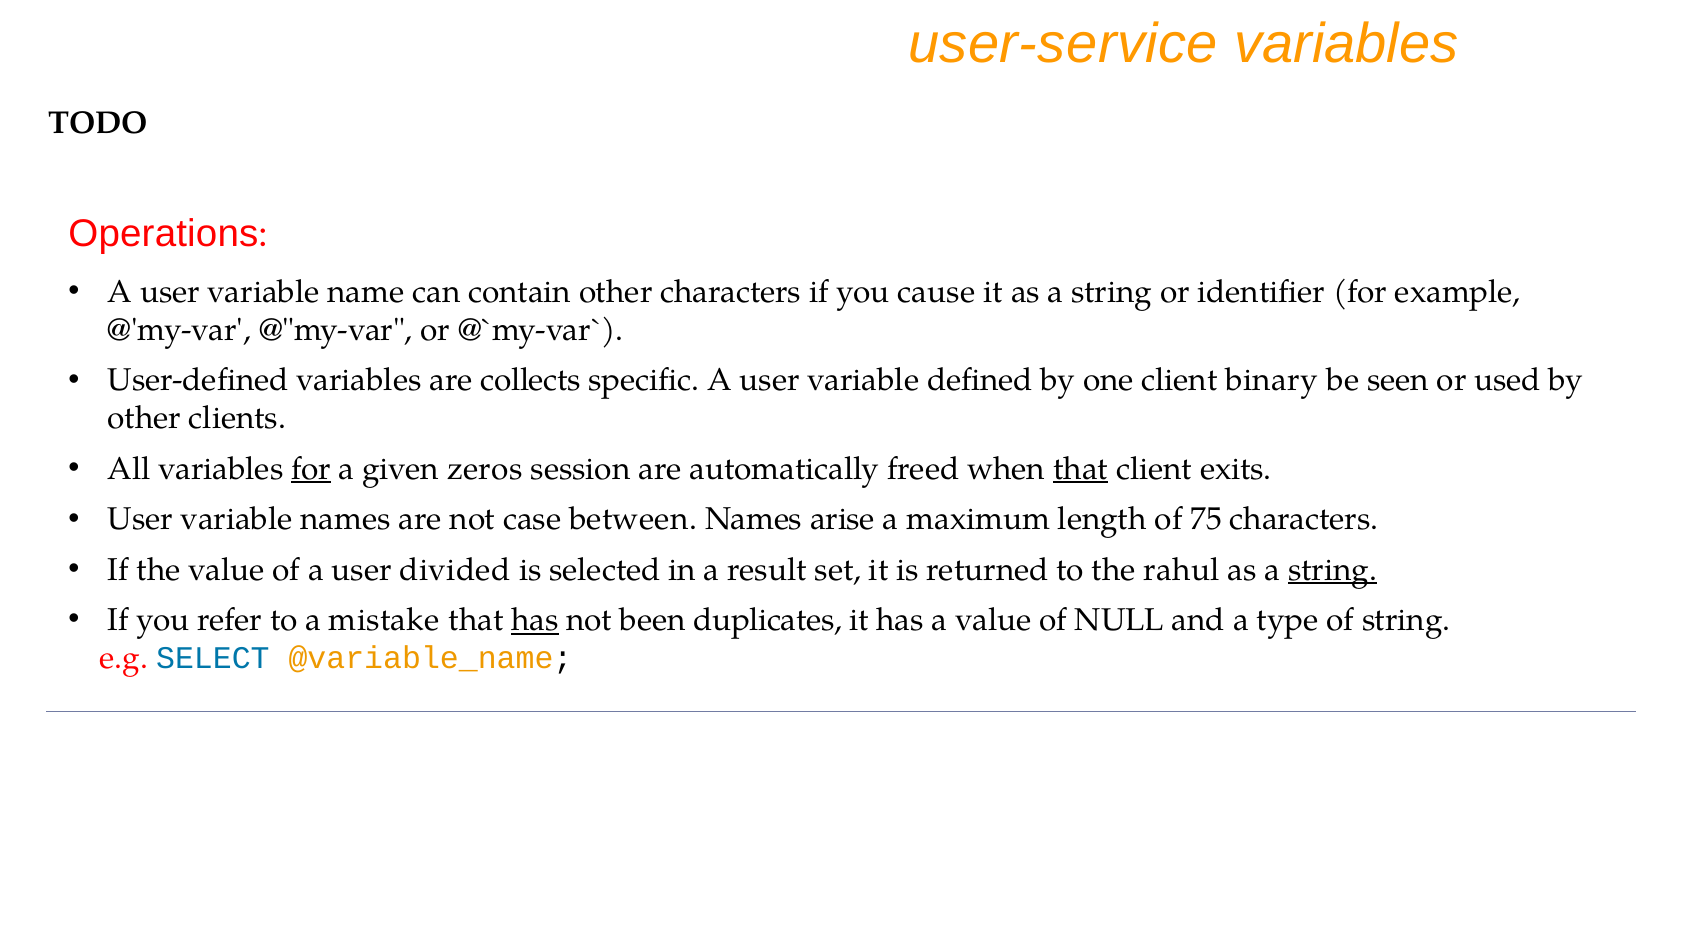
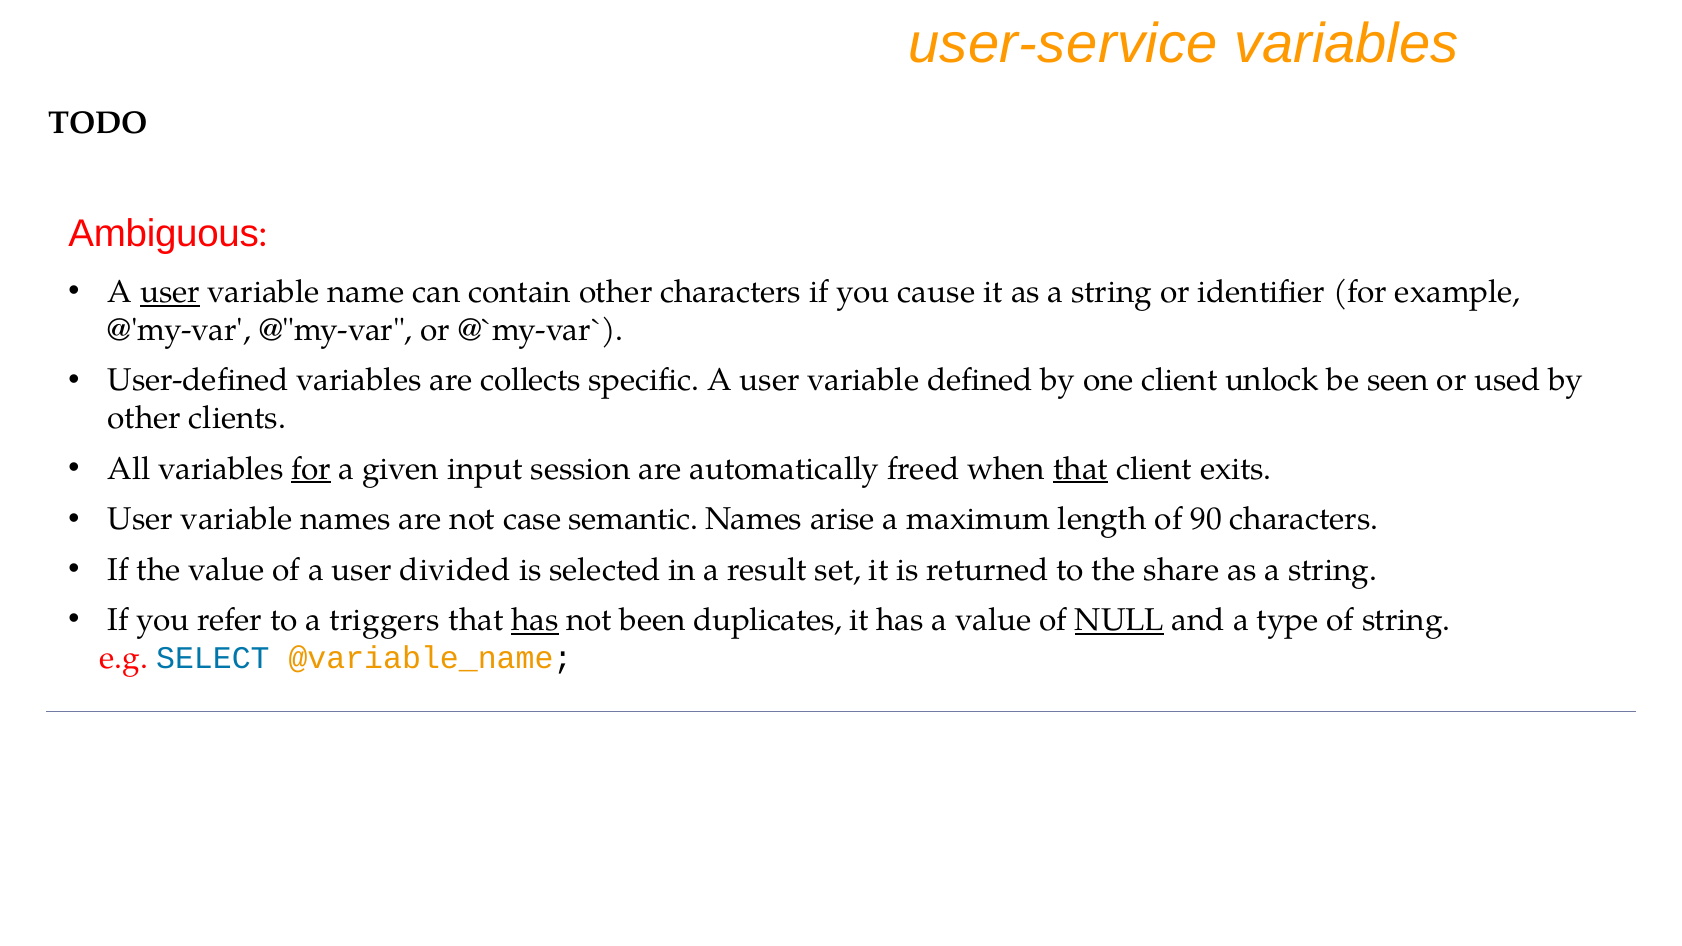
Operations: Operations -> Ambiguous
user at (170, 292) underline: none -> present
binary: binary -> unlock
zeros: zeros -> input
between: between -> semantic
75: 75 -> 90
rahul: rahul -> share
string at (1333, 570) underline: present -> none
mistake: mistake -> triggers
NULL underline: none -> present
